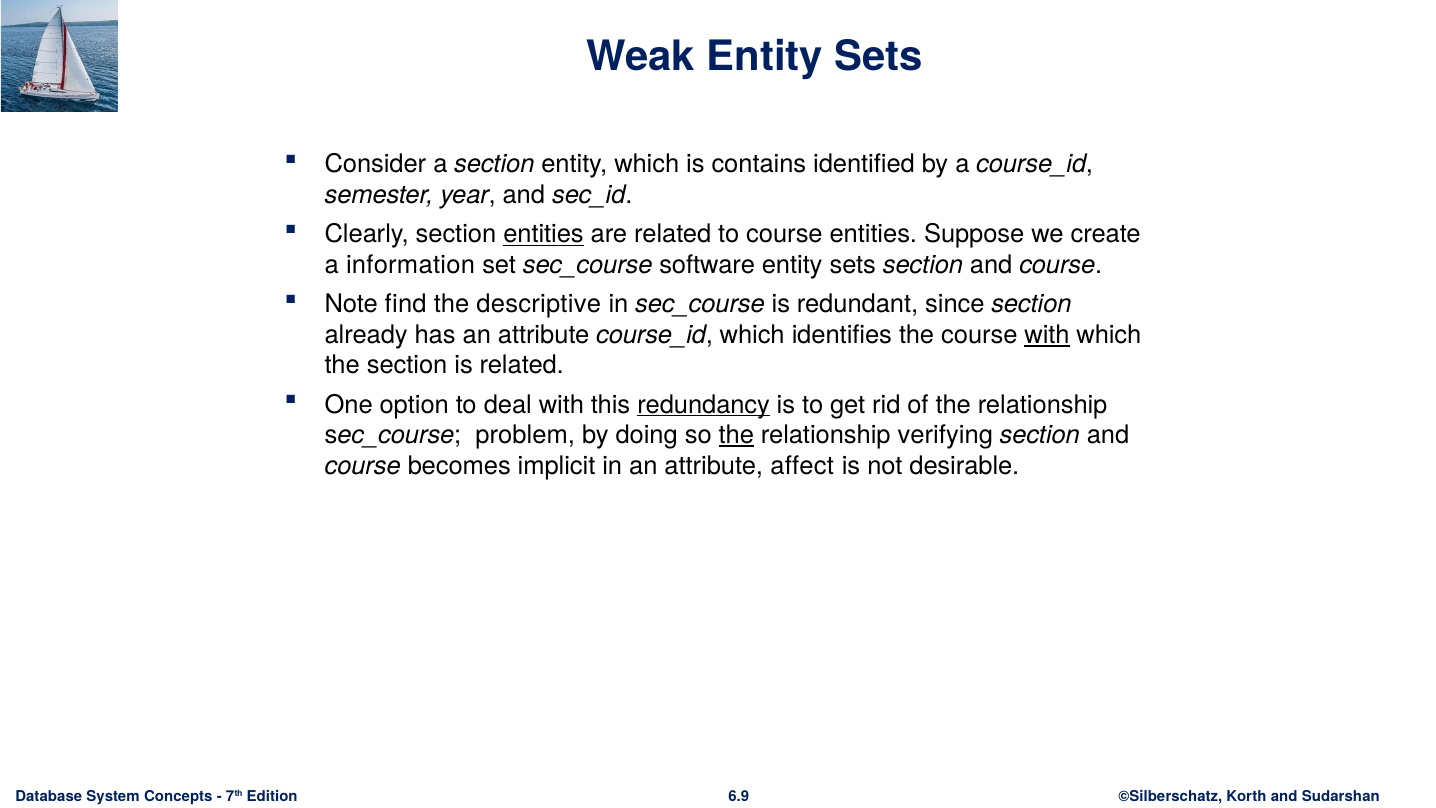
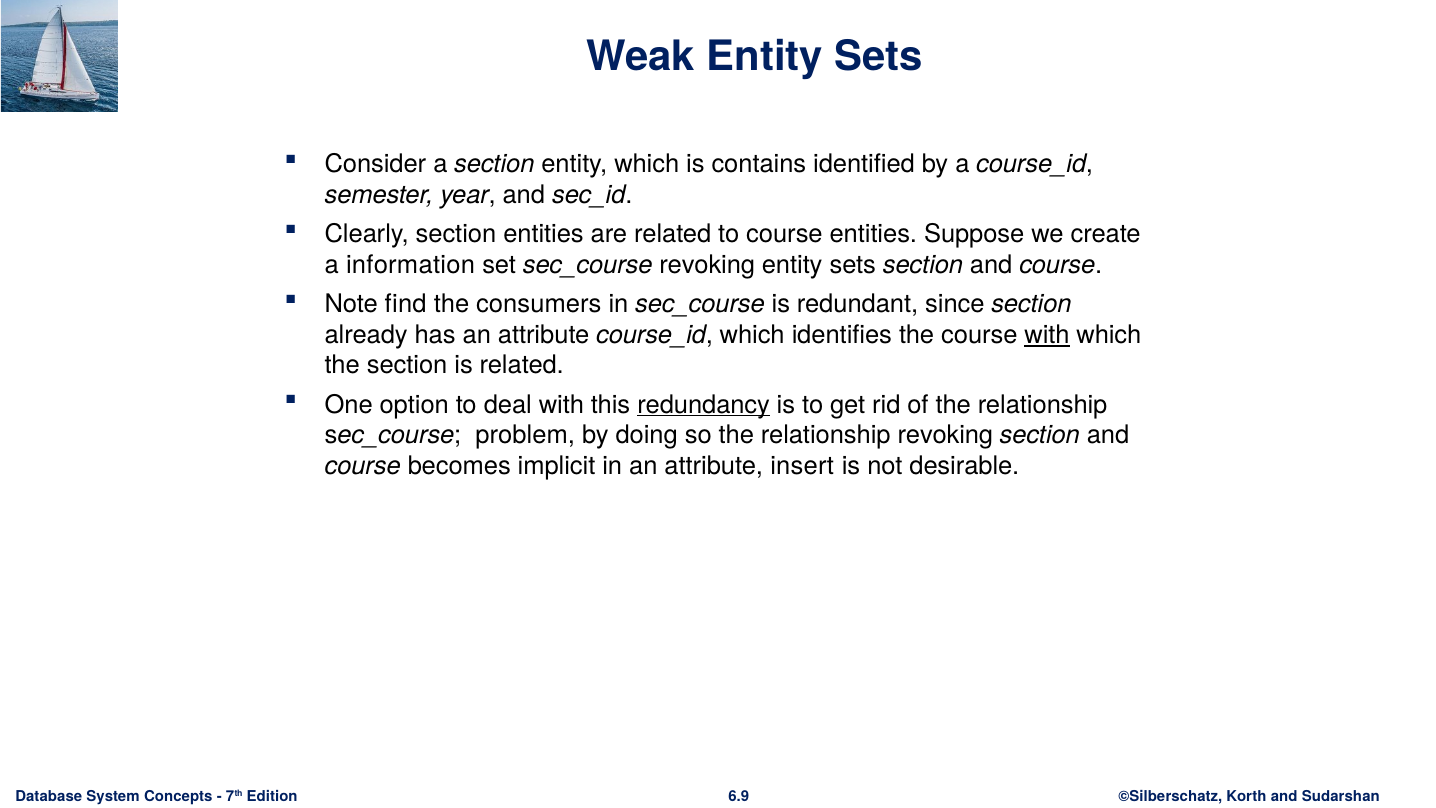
entities at (544, 234) underline: present -> none
sec_course software: software -> revoking
descriptive: descriptive -> consumers
the at (736, 435) underline: present -> none
relationship verifying: verifying -> revoking
affect: affect -> insert
